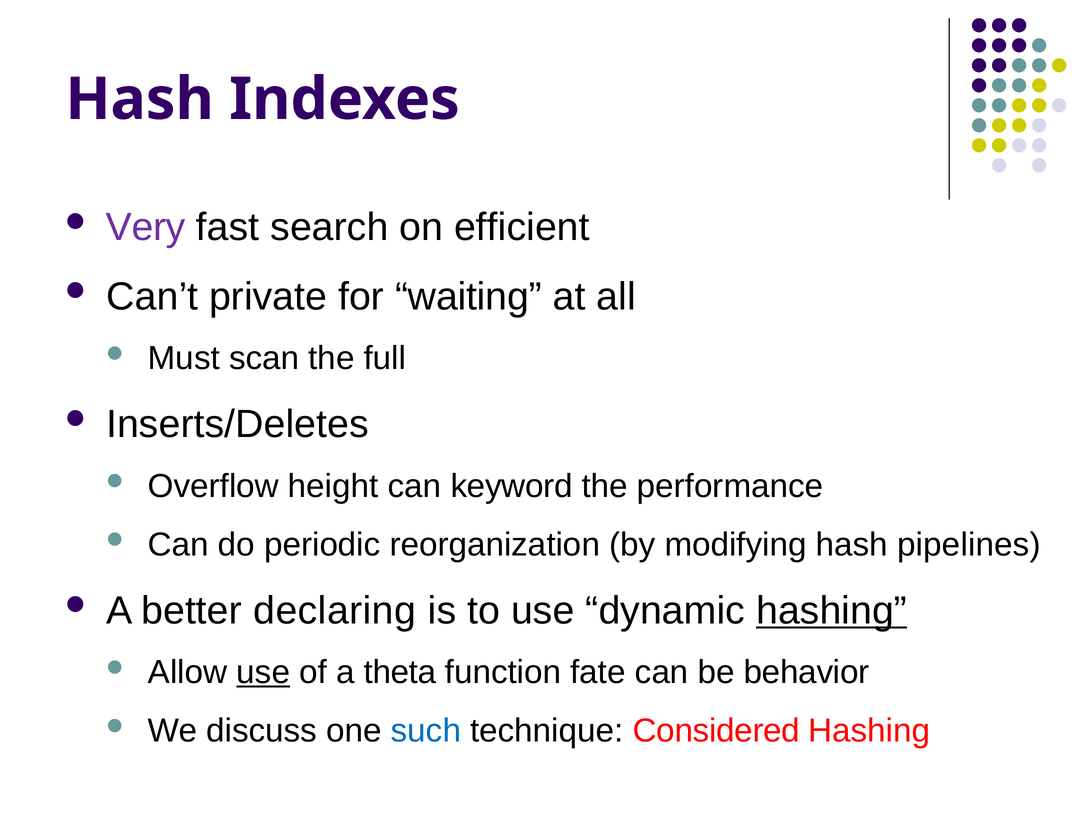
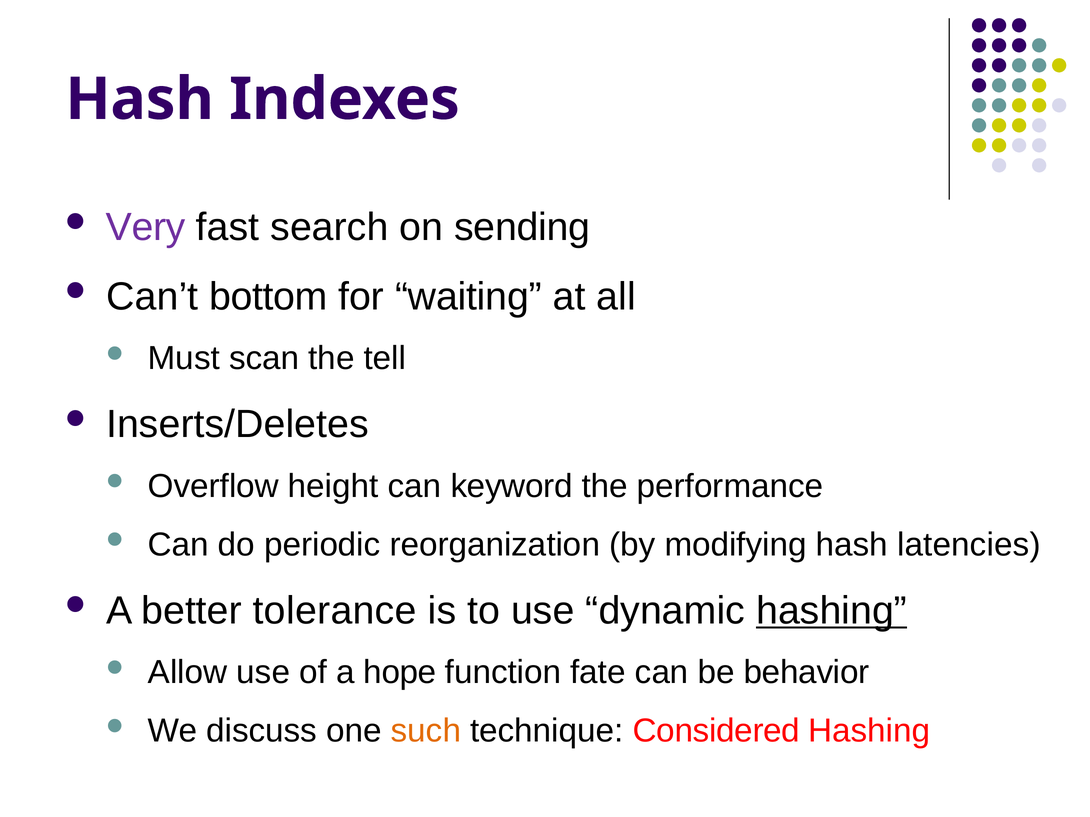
efficient: efficient -> sending
private: private -> bottom
full: full -> tell
pipelines: pipelines -> latencies
declaring: declaring -> tolerance
use at (263, 673) underline: present -> none
theta: theta -> hope
such colour: blue -> orange
